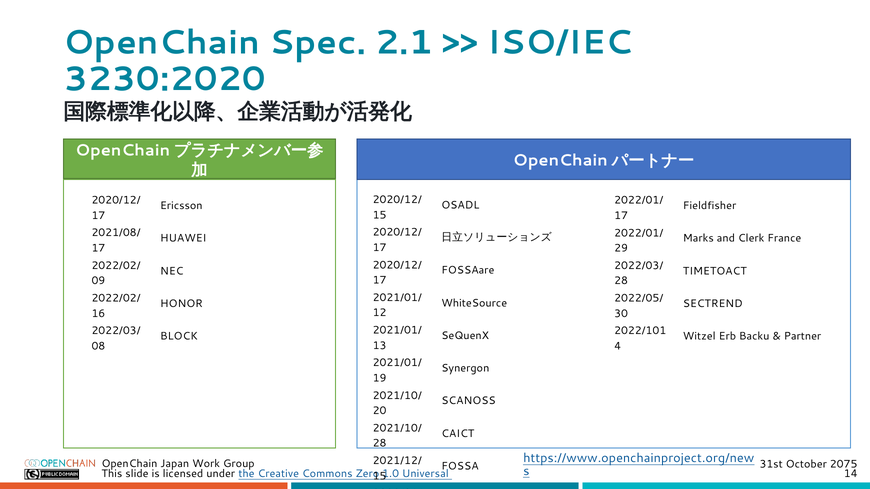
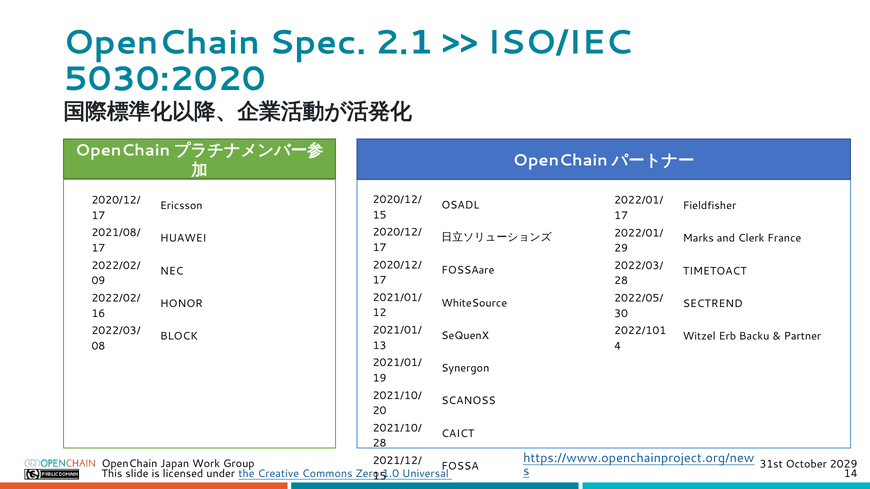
3230:2020: 3230:2020 -> 5030:2020
2075: 2075 -> 2029
